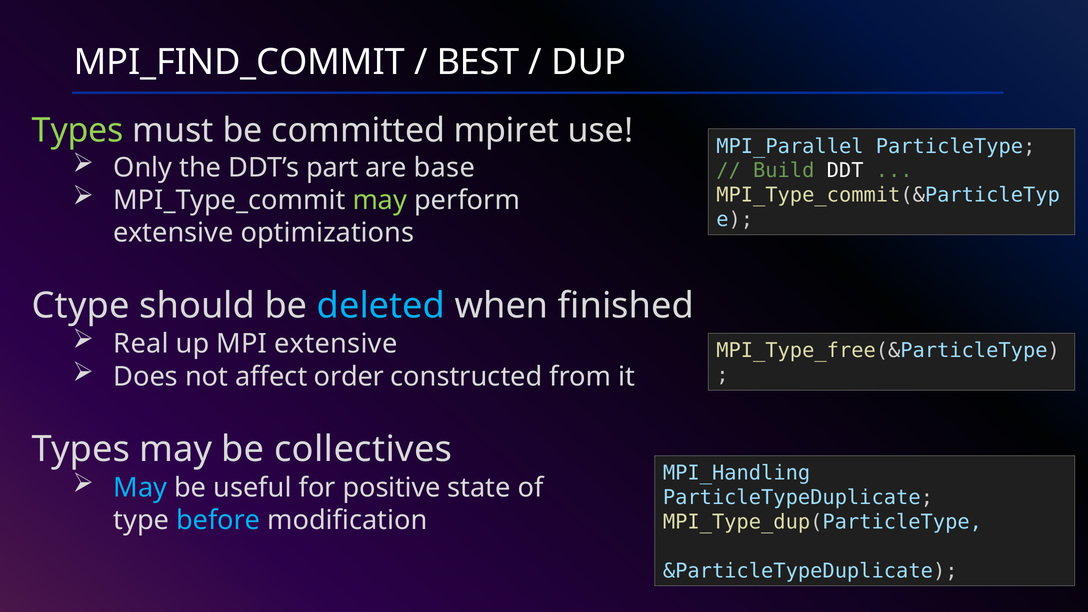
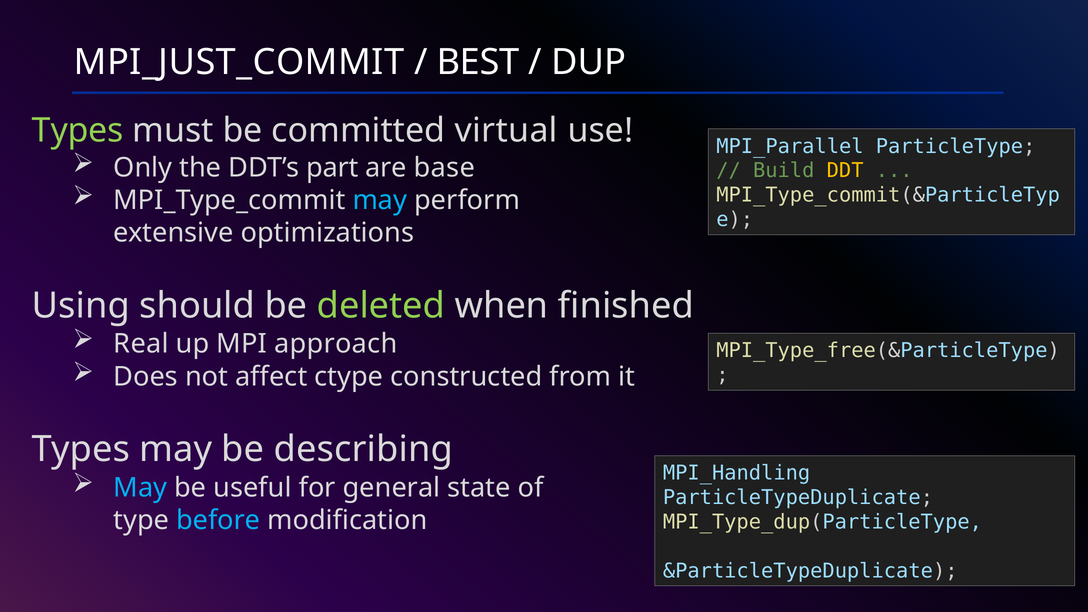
MPI_FIND_COMMIT: MPI_FIND_COMMIT -> MPI_JUST_COMMIT
mpiret: mpiret -> virtual
DDT colour: white -> yellow
may at (380, 200) colour: light green -> light blue
Ctype: Ctype -> Using
deleted colour: light blue -> light green
MPI extensive: extensive -> approach
order: order -> ctype
collectives: collectives -> describing
positive: positive -> general
